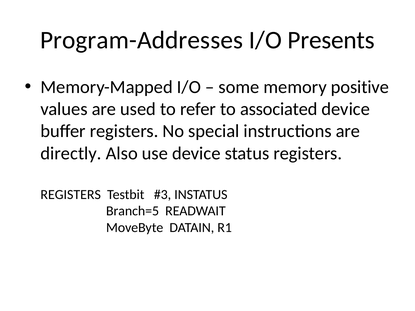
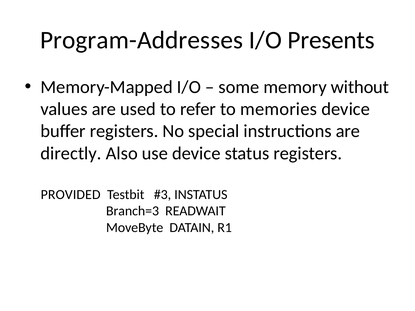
positive: positive -> without
associated: associated -> memories
REGISTERS at (71, 195): REGISTERS -> PROVIDED
Branch=5: Branch=5 -> Branch=3
